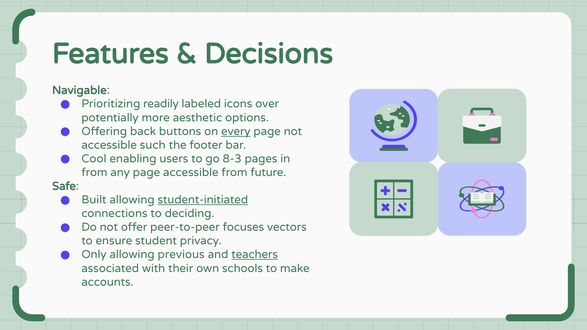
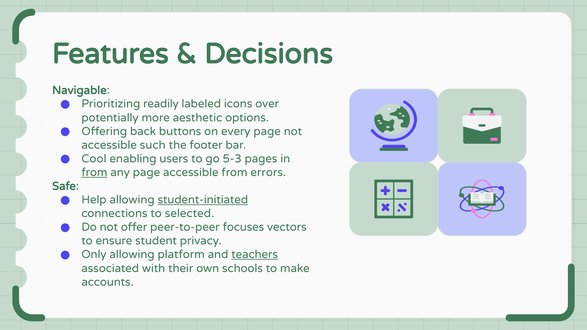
every underline: present -> none
8-3: 8-3 -> 5-3
from at (94, 172) underline: none -> present
future: future -> errors
Built: Built -> Help
deciding: deciding -> selected
previous: previous -> platform
